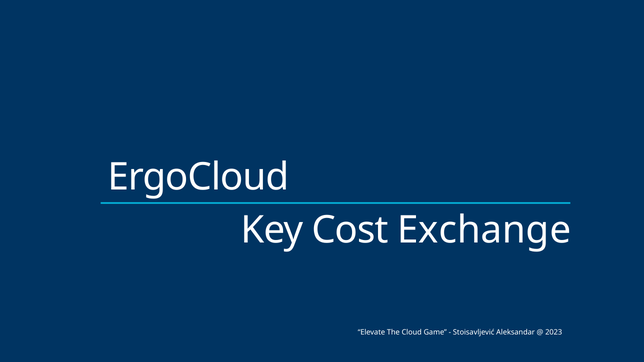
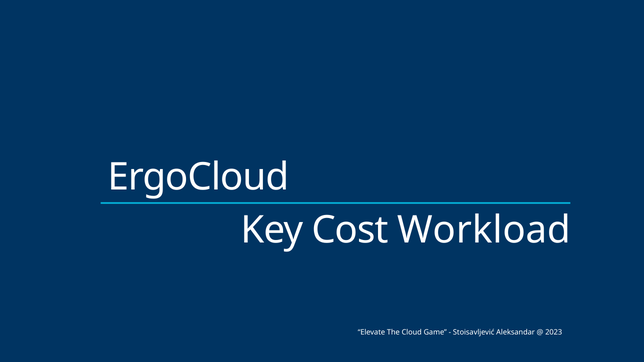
Exchange: Exchange -> Workload
